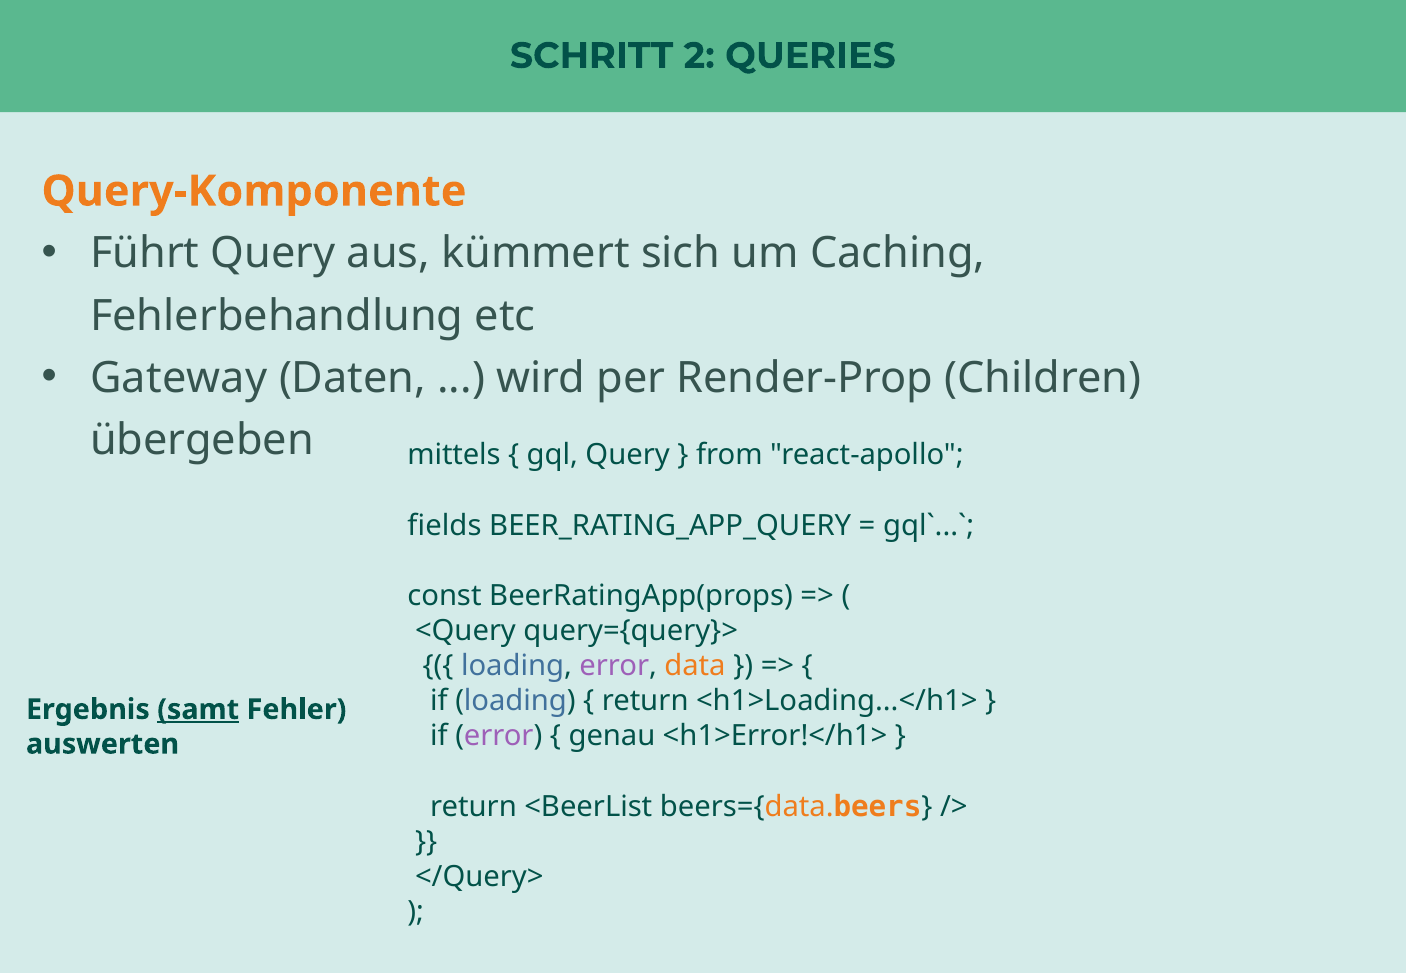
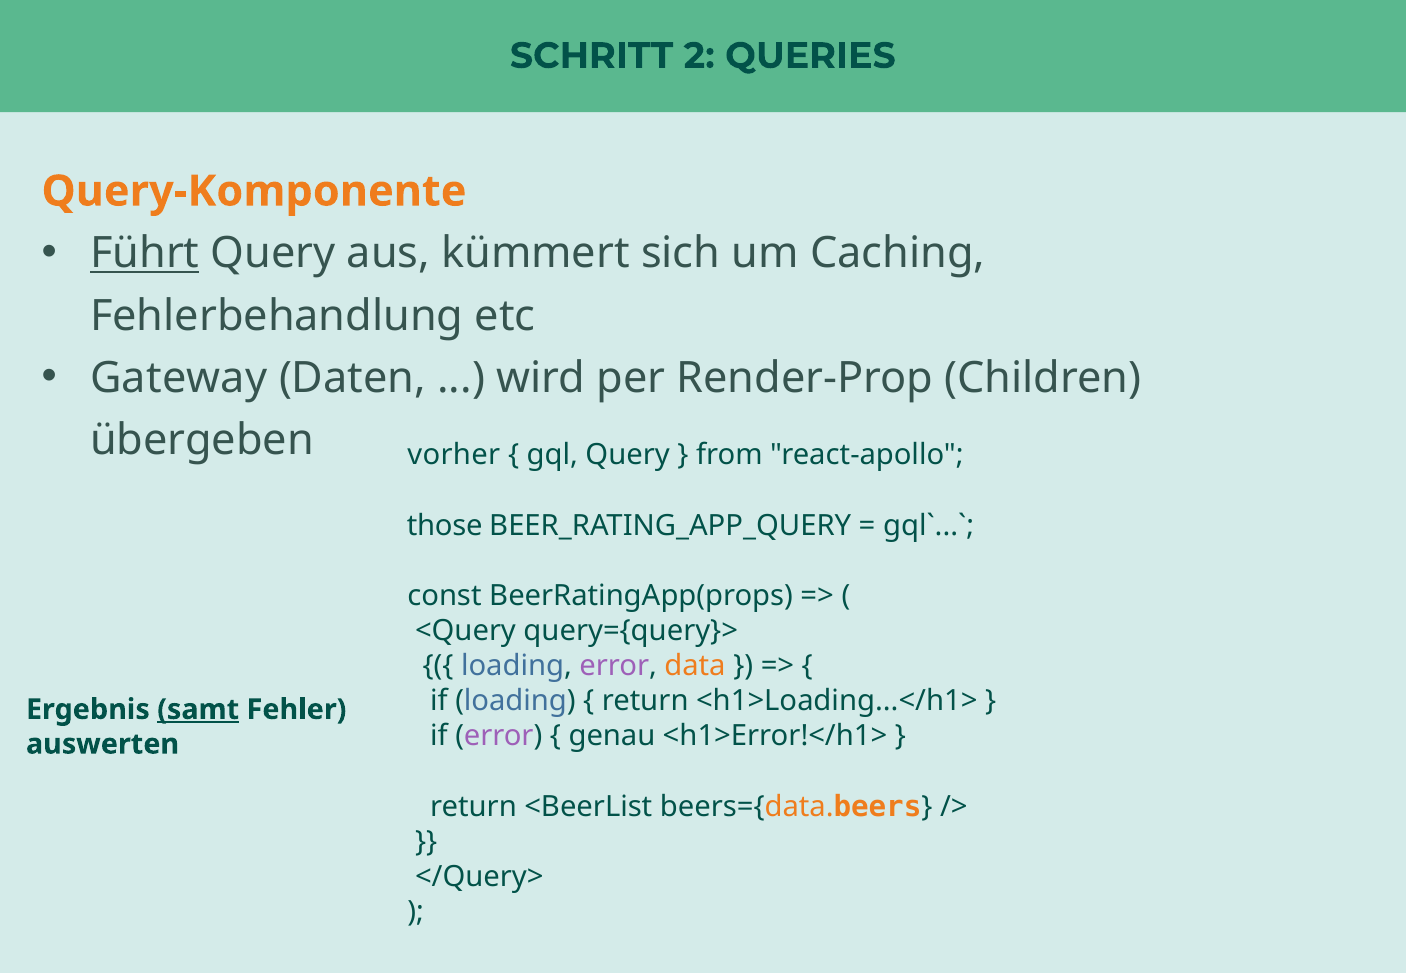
Führt underline: none -> present
mittels: mittels -> vorher
fields: fields -> those
